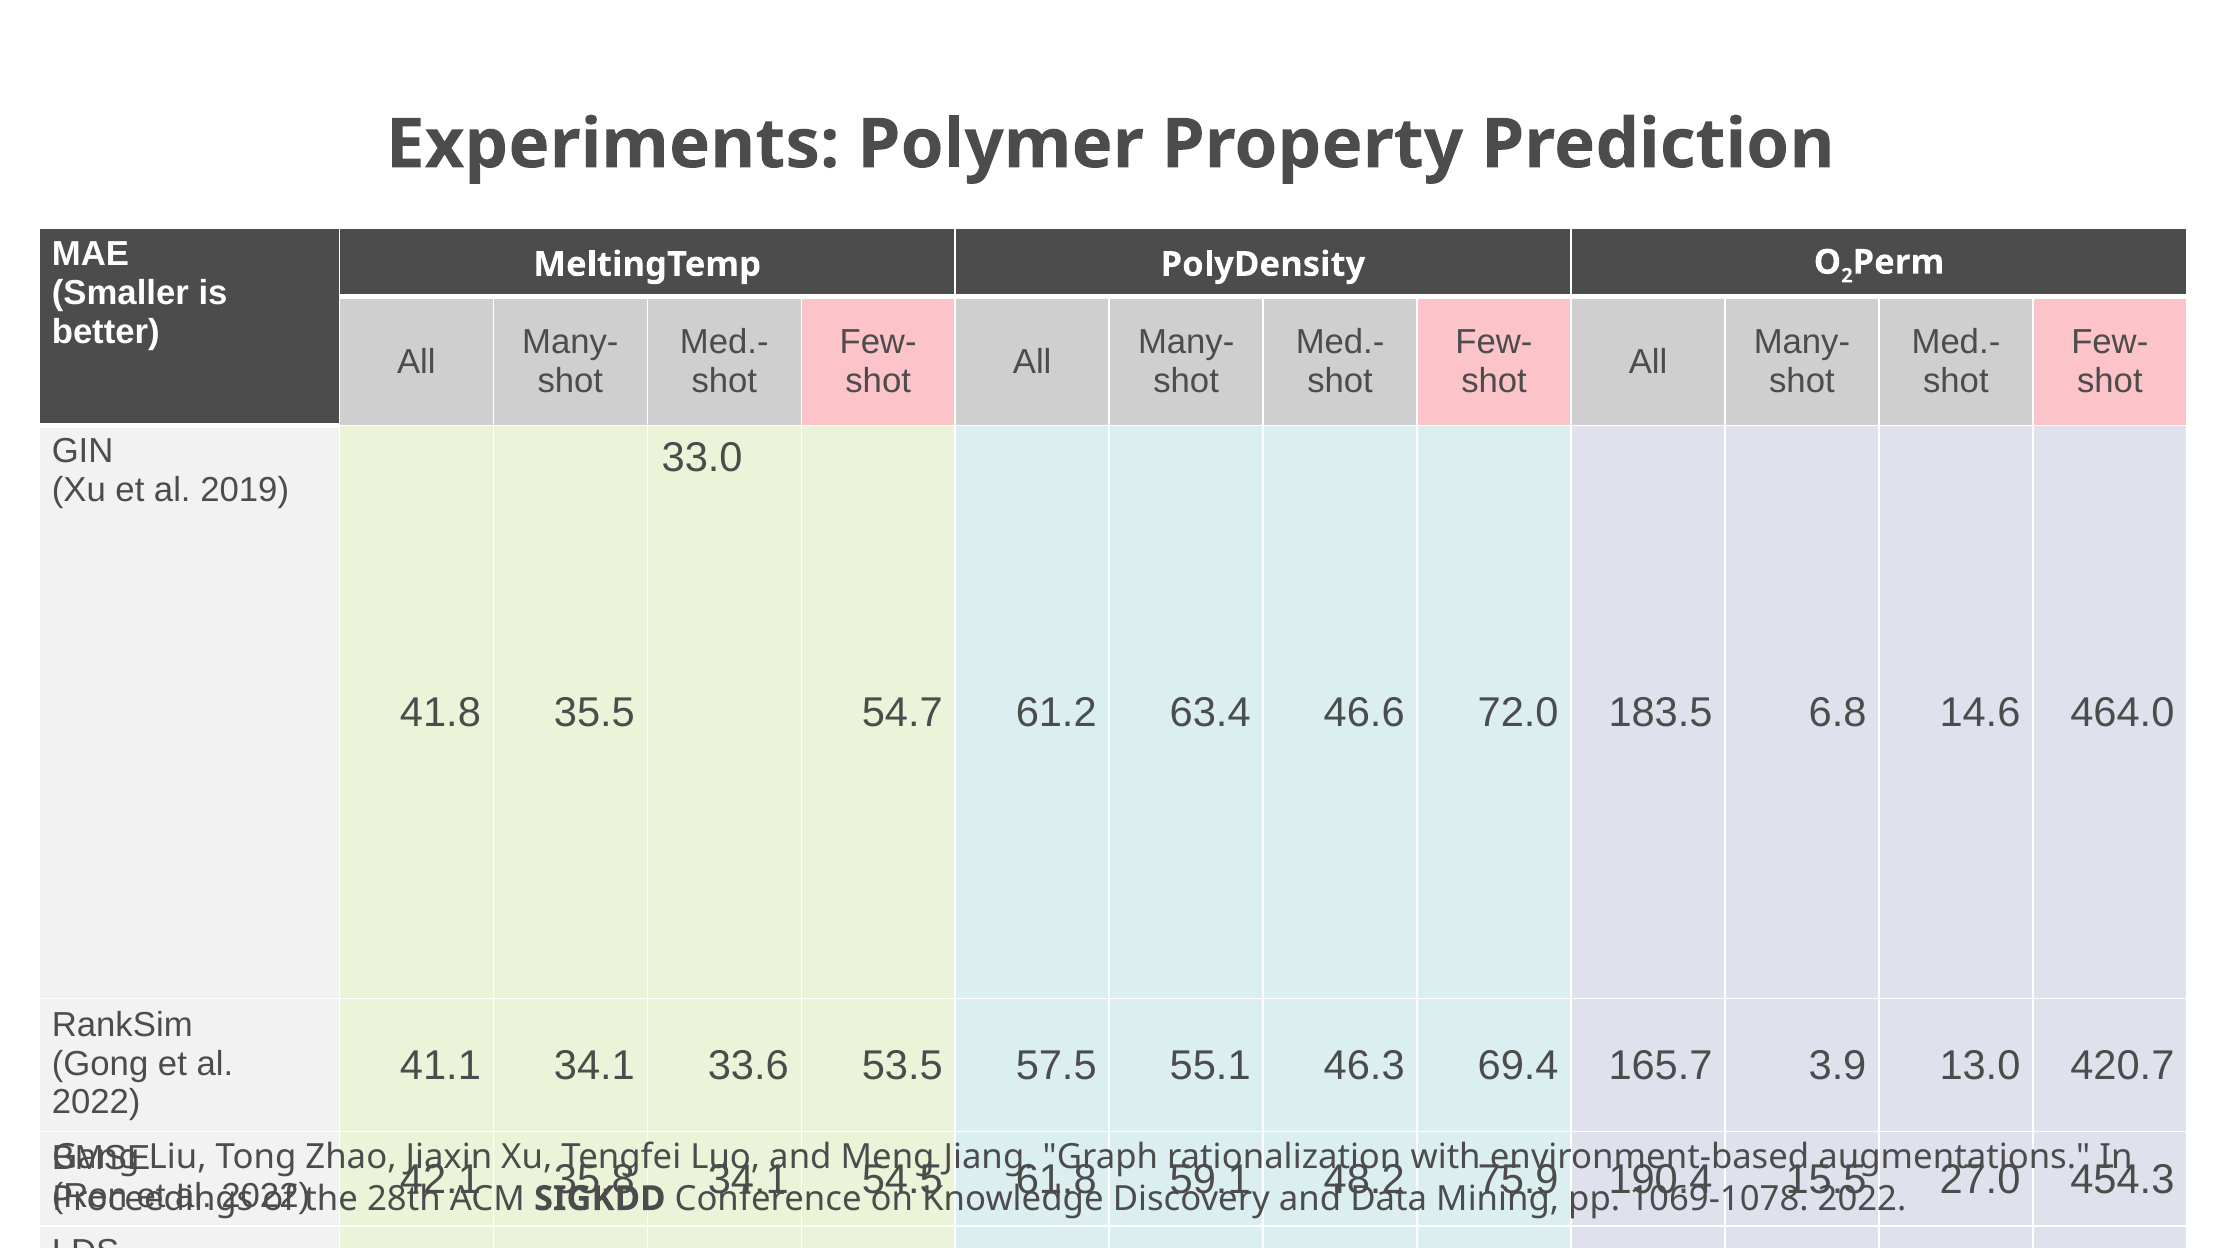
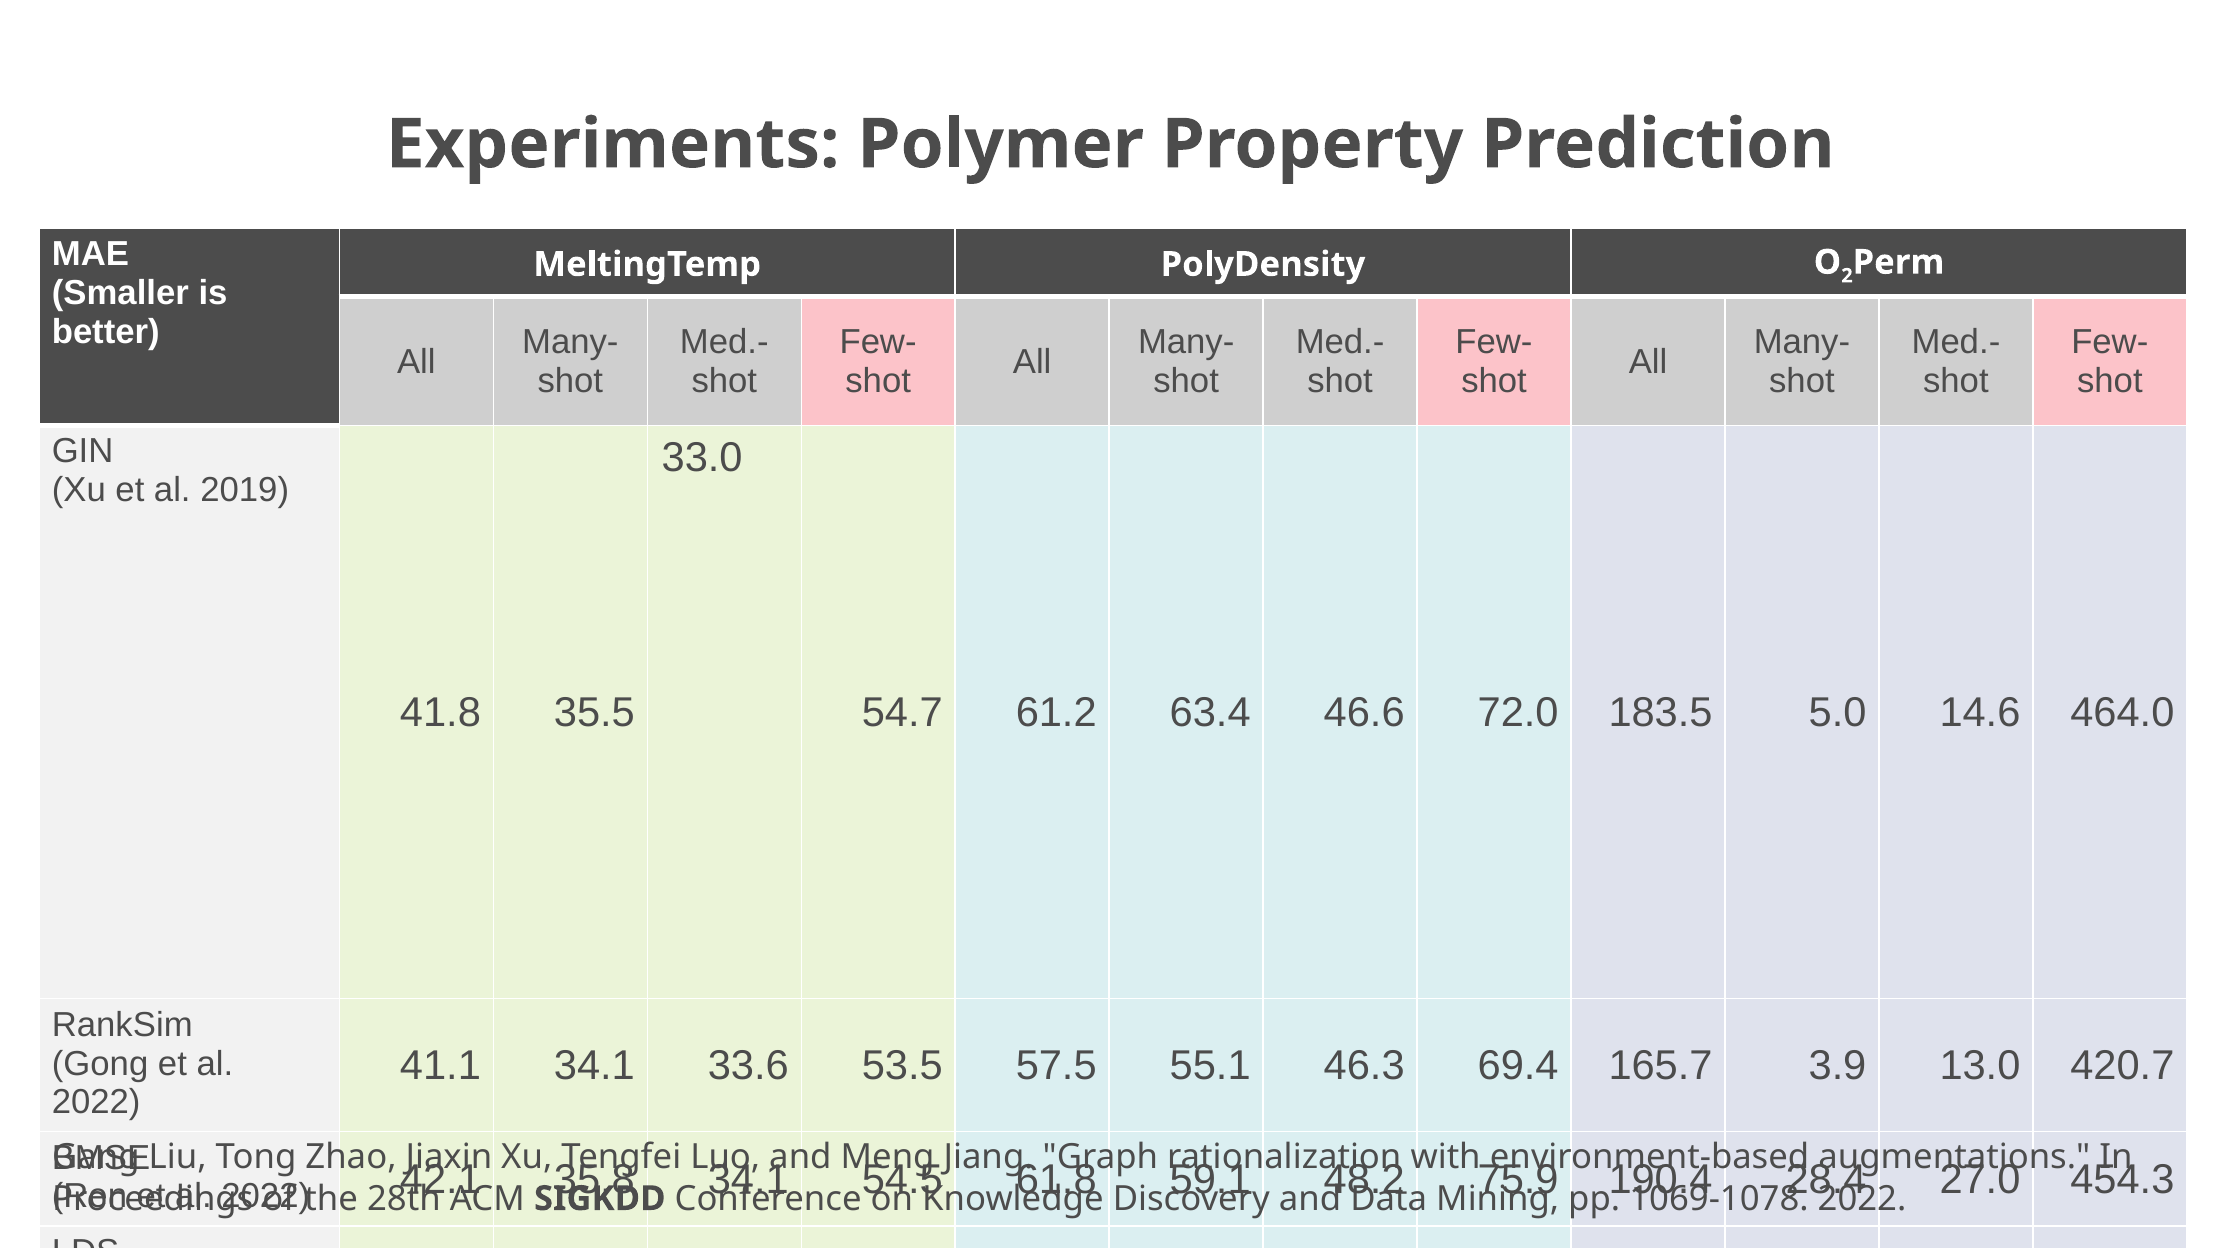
6.8: 6.8 -> 5.0
15.5: 15.5 -> 28.4
